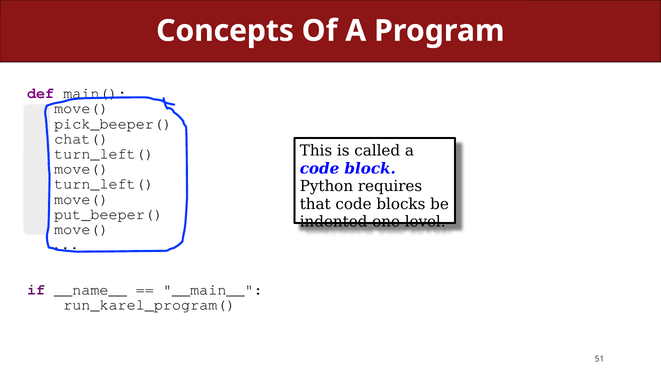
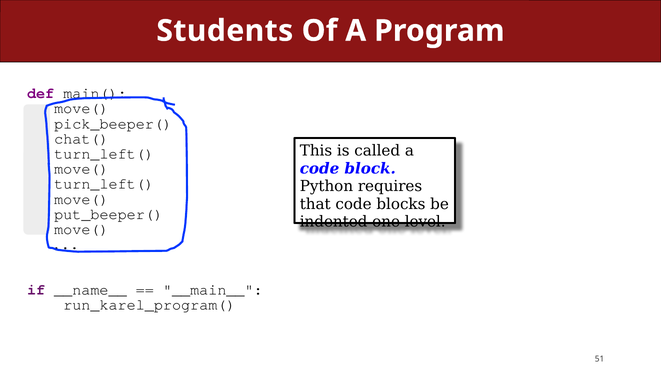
Concepts: Concepts -> Students
